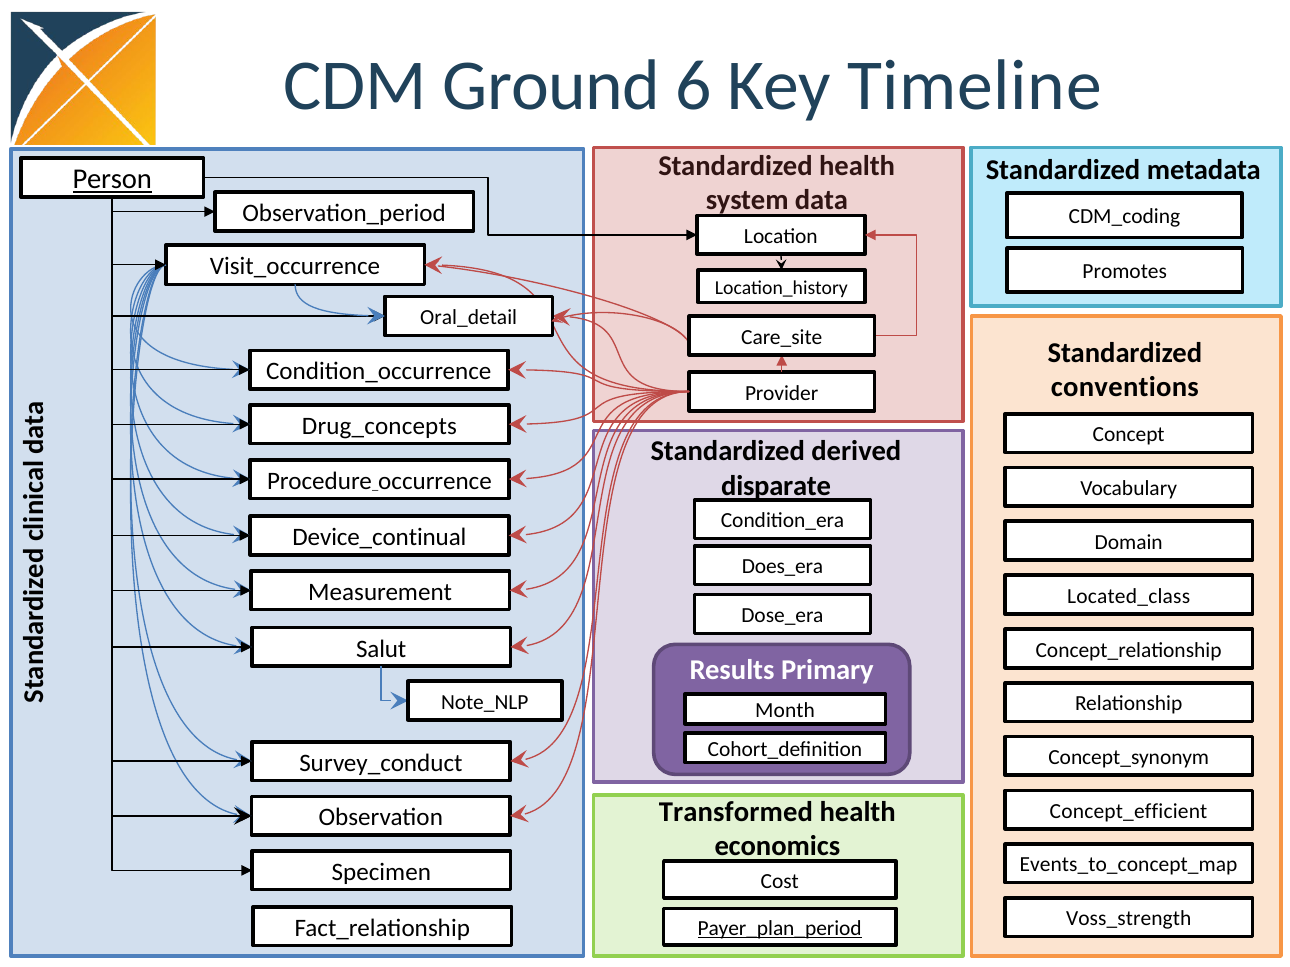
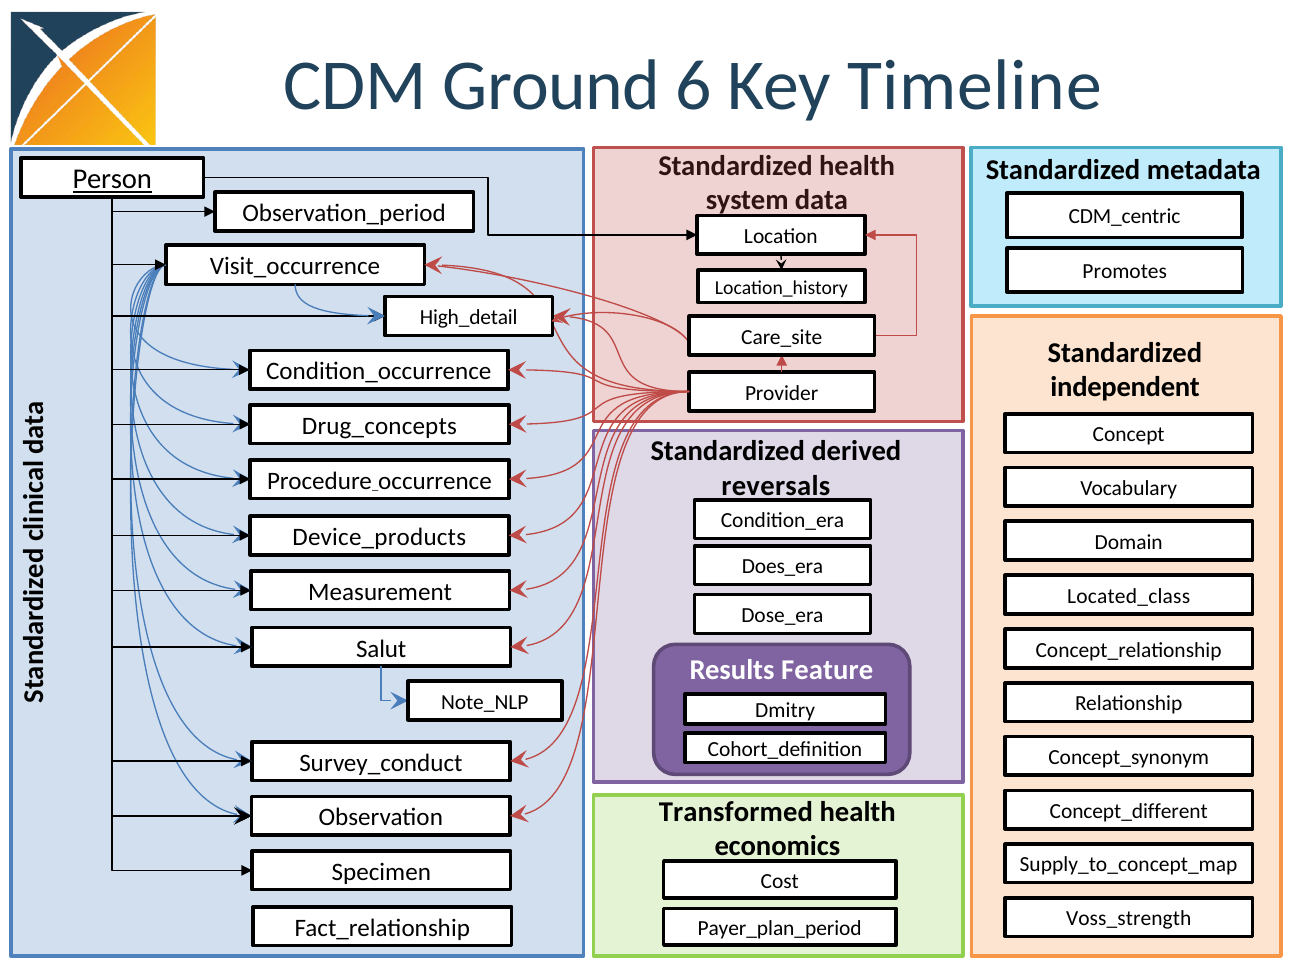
CDM_coding: CDM_coding -> CDM_centric
Oral_detail: Oral_detail -> High_detail
conventions: conventions -> independent
disparate: disparate -> reversals
Device_continual: Device_continual -> Device_products
Primary: Primary -> Feature
Month: Month -> Dmitry
Concept_efficient: Concept_efficient -> Concept_different
Events_to_concept_map: Events_to_concept_map -> Supply_to_concept_map
Payer_plan_period underline: present -> none
